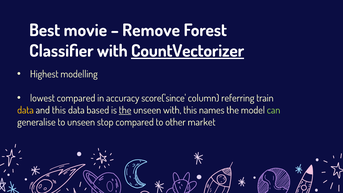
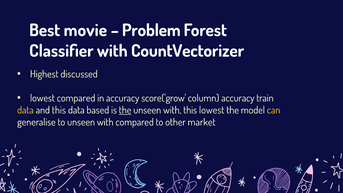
Remove: Remove -> Problem
CountVectorizer underline: present -> none
modelling: modelling -> discussed
score('since: score('since -> score('grow
column referring: referring -> accuracy
this names: names -> lowest
can colour: light green -> yellow
to unseen stop: stop -> with
